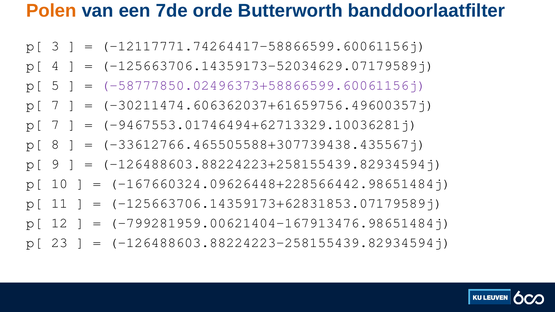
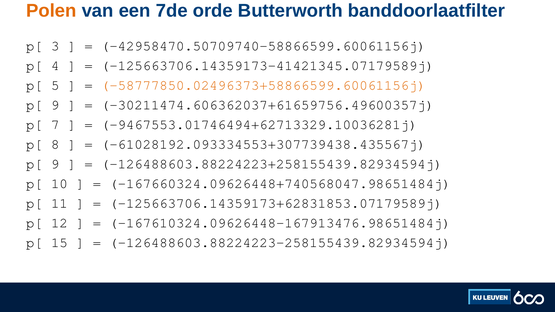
-12117771.74264417-58866599.60061156j: -12117771.74264417-58866599.60061156j -> -42958470.50709740-58866599.60061156j
-125663706.14359173-52034629.07179589j: -125663706.14359173-52034629.07179589j -> -125663706.14359173-41421345.07179589j
-58777850.02496373+58866599.60061156j colour: purple -> orange
7 at (55, 105): 7 -> 9
-33612766.465505588+307739438.435567j: -33612766.465505588+307739438.435567j -> -61028192.093334553+307739438.435567j
-167660324.09626448+228566442.98651484j: -167660324.09626448+228566442.98651484j -> -167660324.09626448+740568047.98651484j
-799281959.00621404-167913476.98651484j: -799281959.00621404-167913476.98651484j -> -167610324.09626448-167913476.98651484j
23: 23 -> 15
